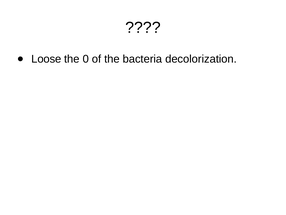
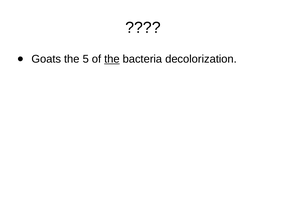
Loose: Loose -> Goats
0: 0 -> 5
the at (112, 59) underline: none -> present
